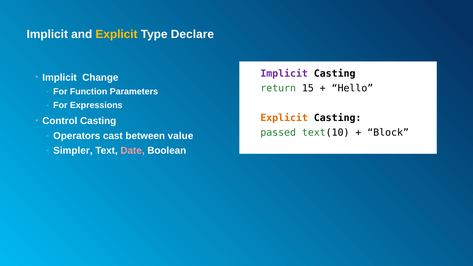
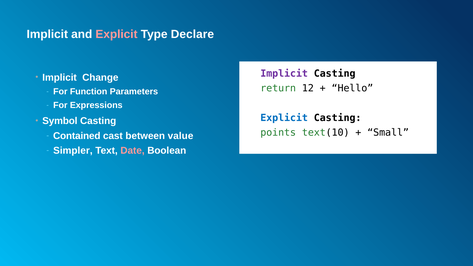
Explicit at (117, 34) colour: yellow -> pink
15: 15 -> 12
Explicit at (284, 118) colour: orange -> blue
Control: Control -> Symbol
passed: passed -> points
Block: Block -> Small
Operators: Operators -> Contained
